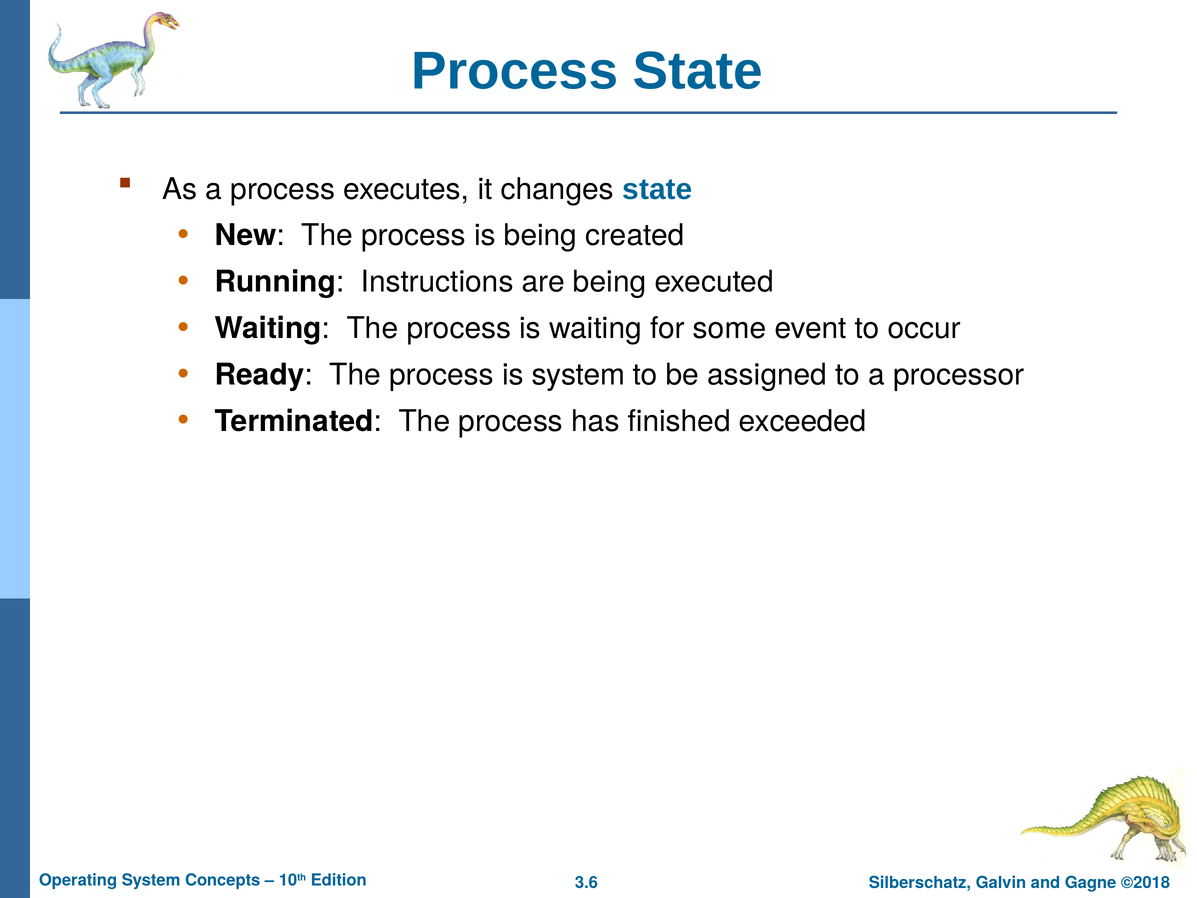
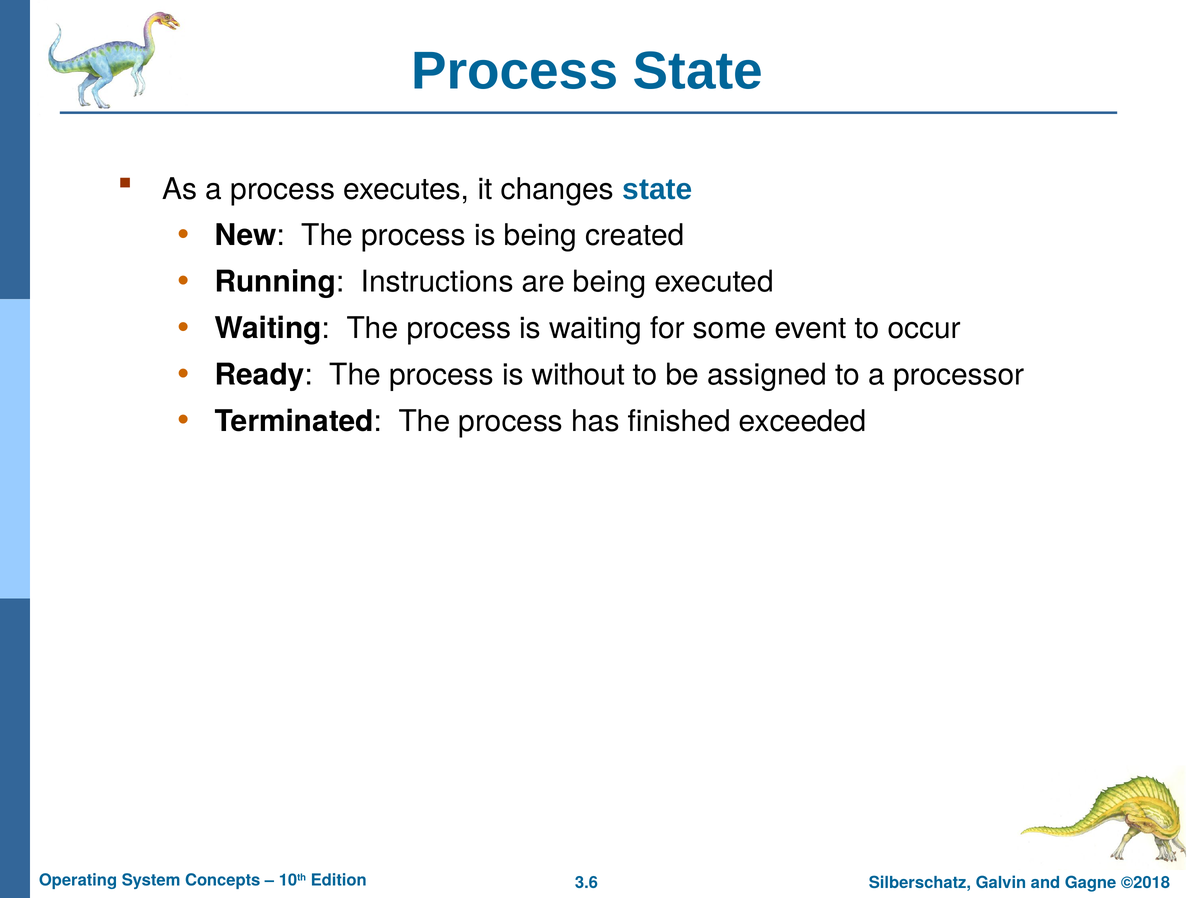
is system: system -> without
